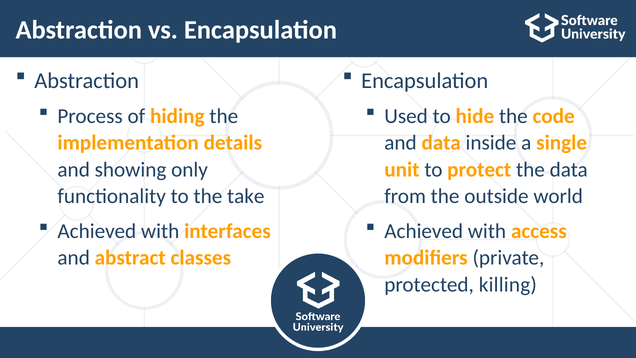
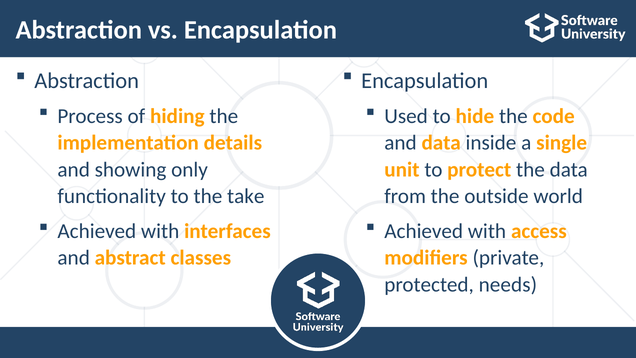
killing: killing -> needs
